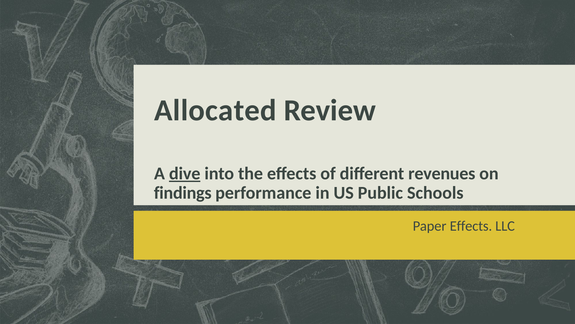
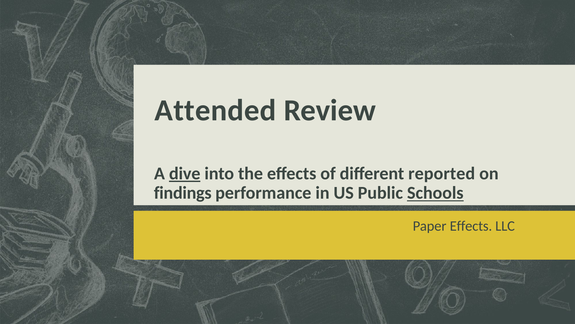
Allocated: Allocated -> Attended
revenues: revenues -> reported
Schools underline: none -> present
